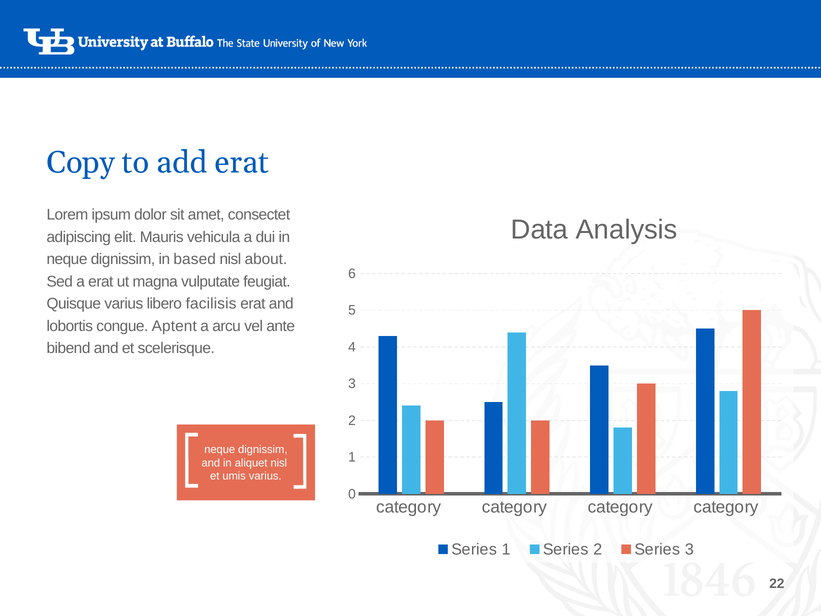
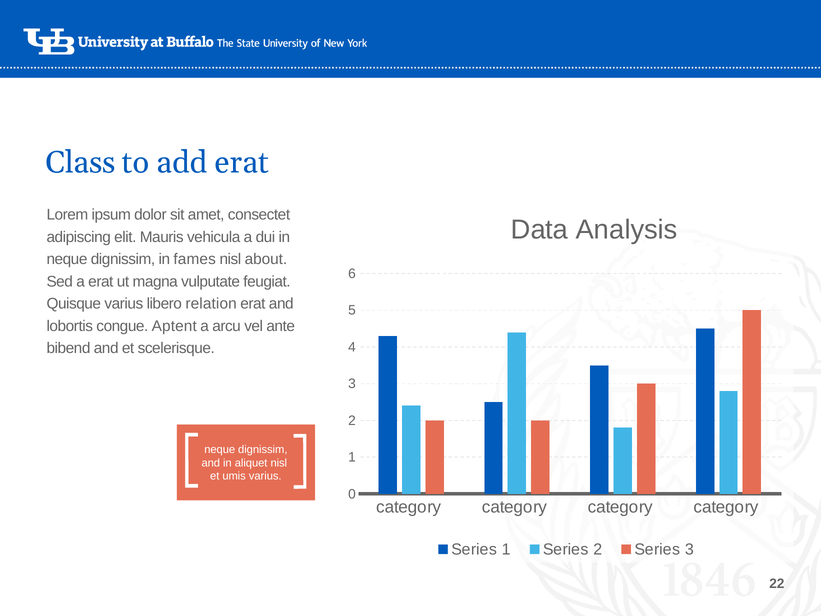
Copy: Copy -> Class
based: based -> fames
facilisis: facilisis -> relation
